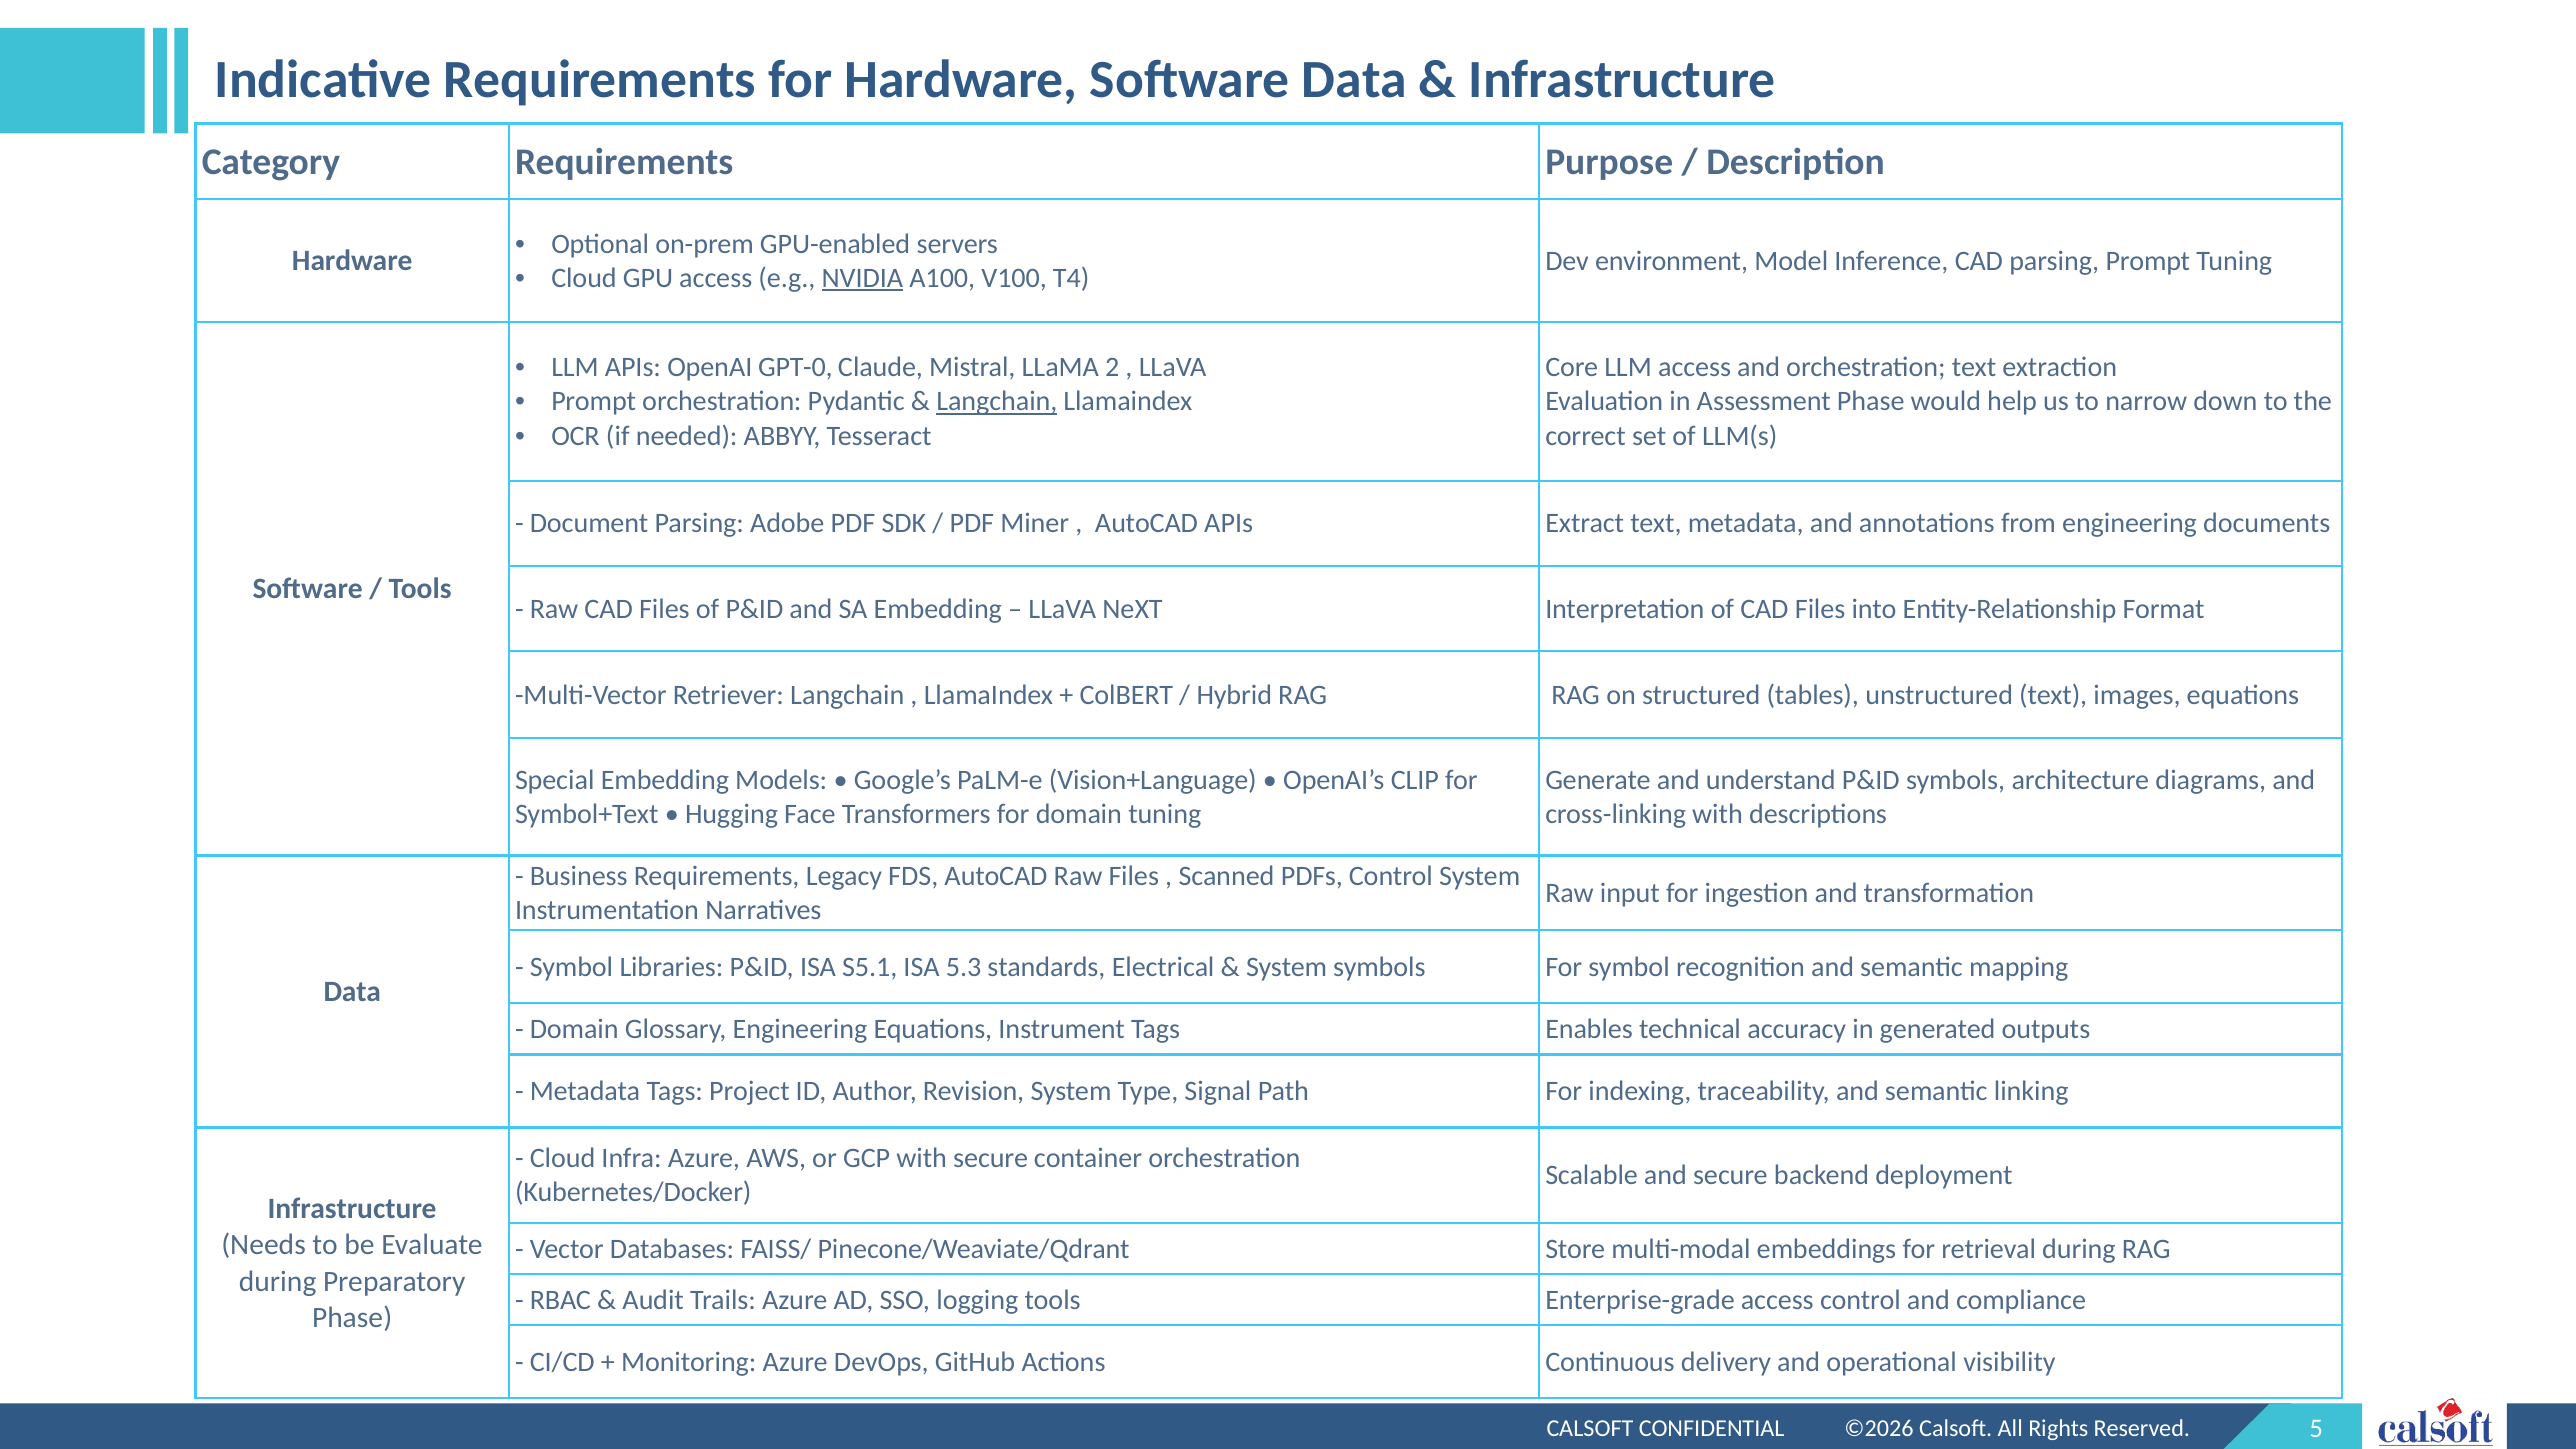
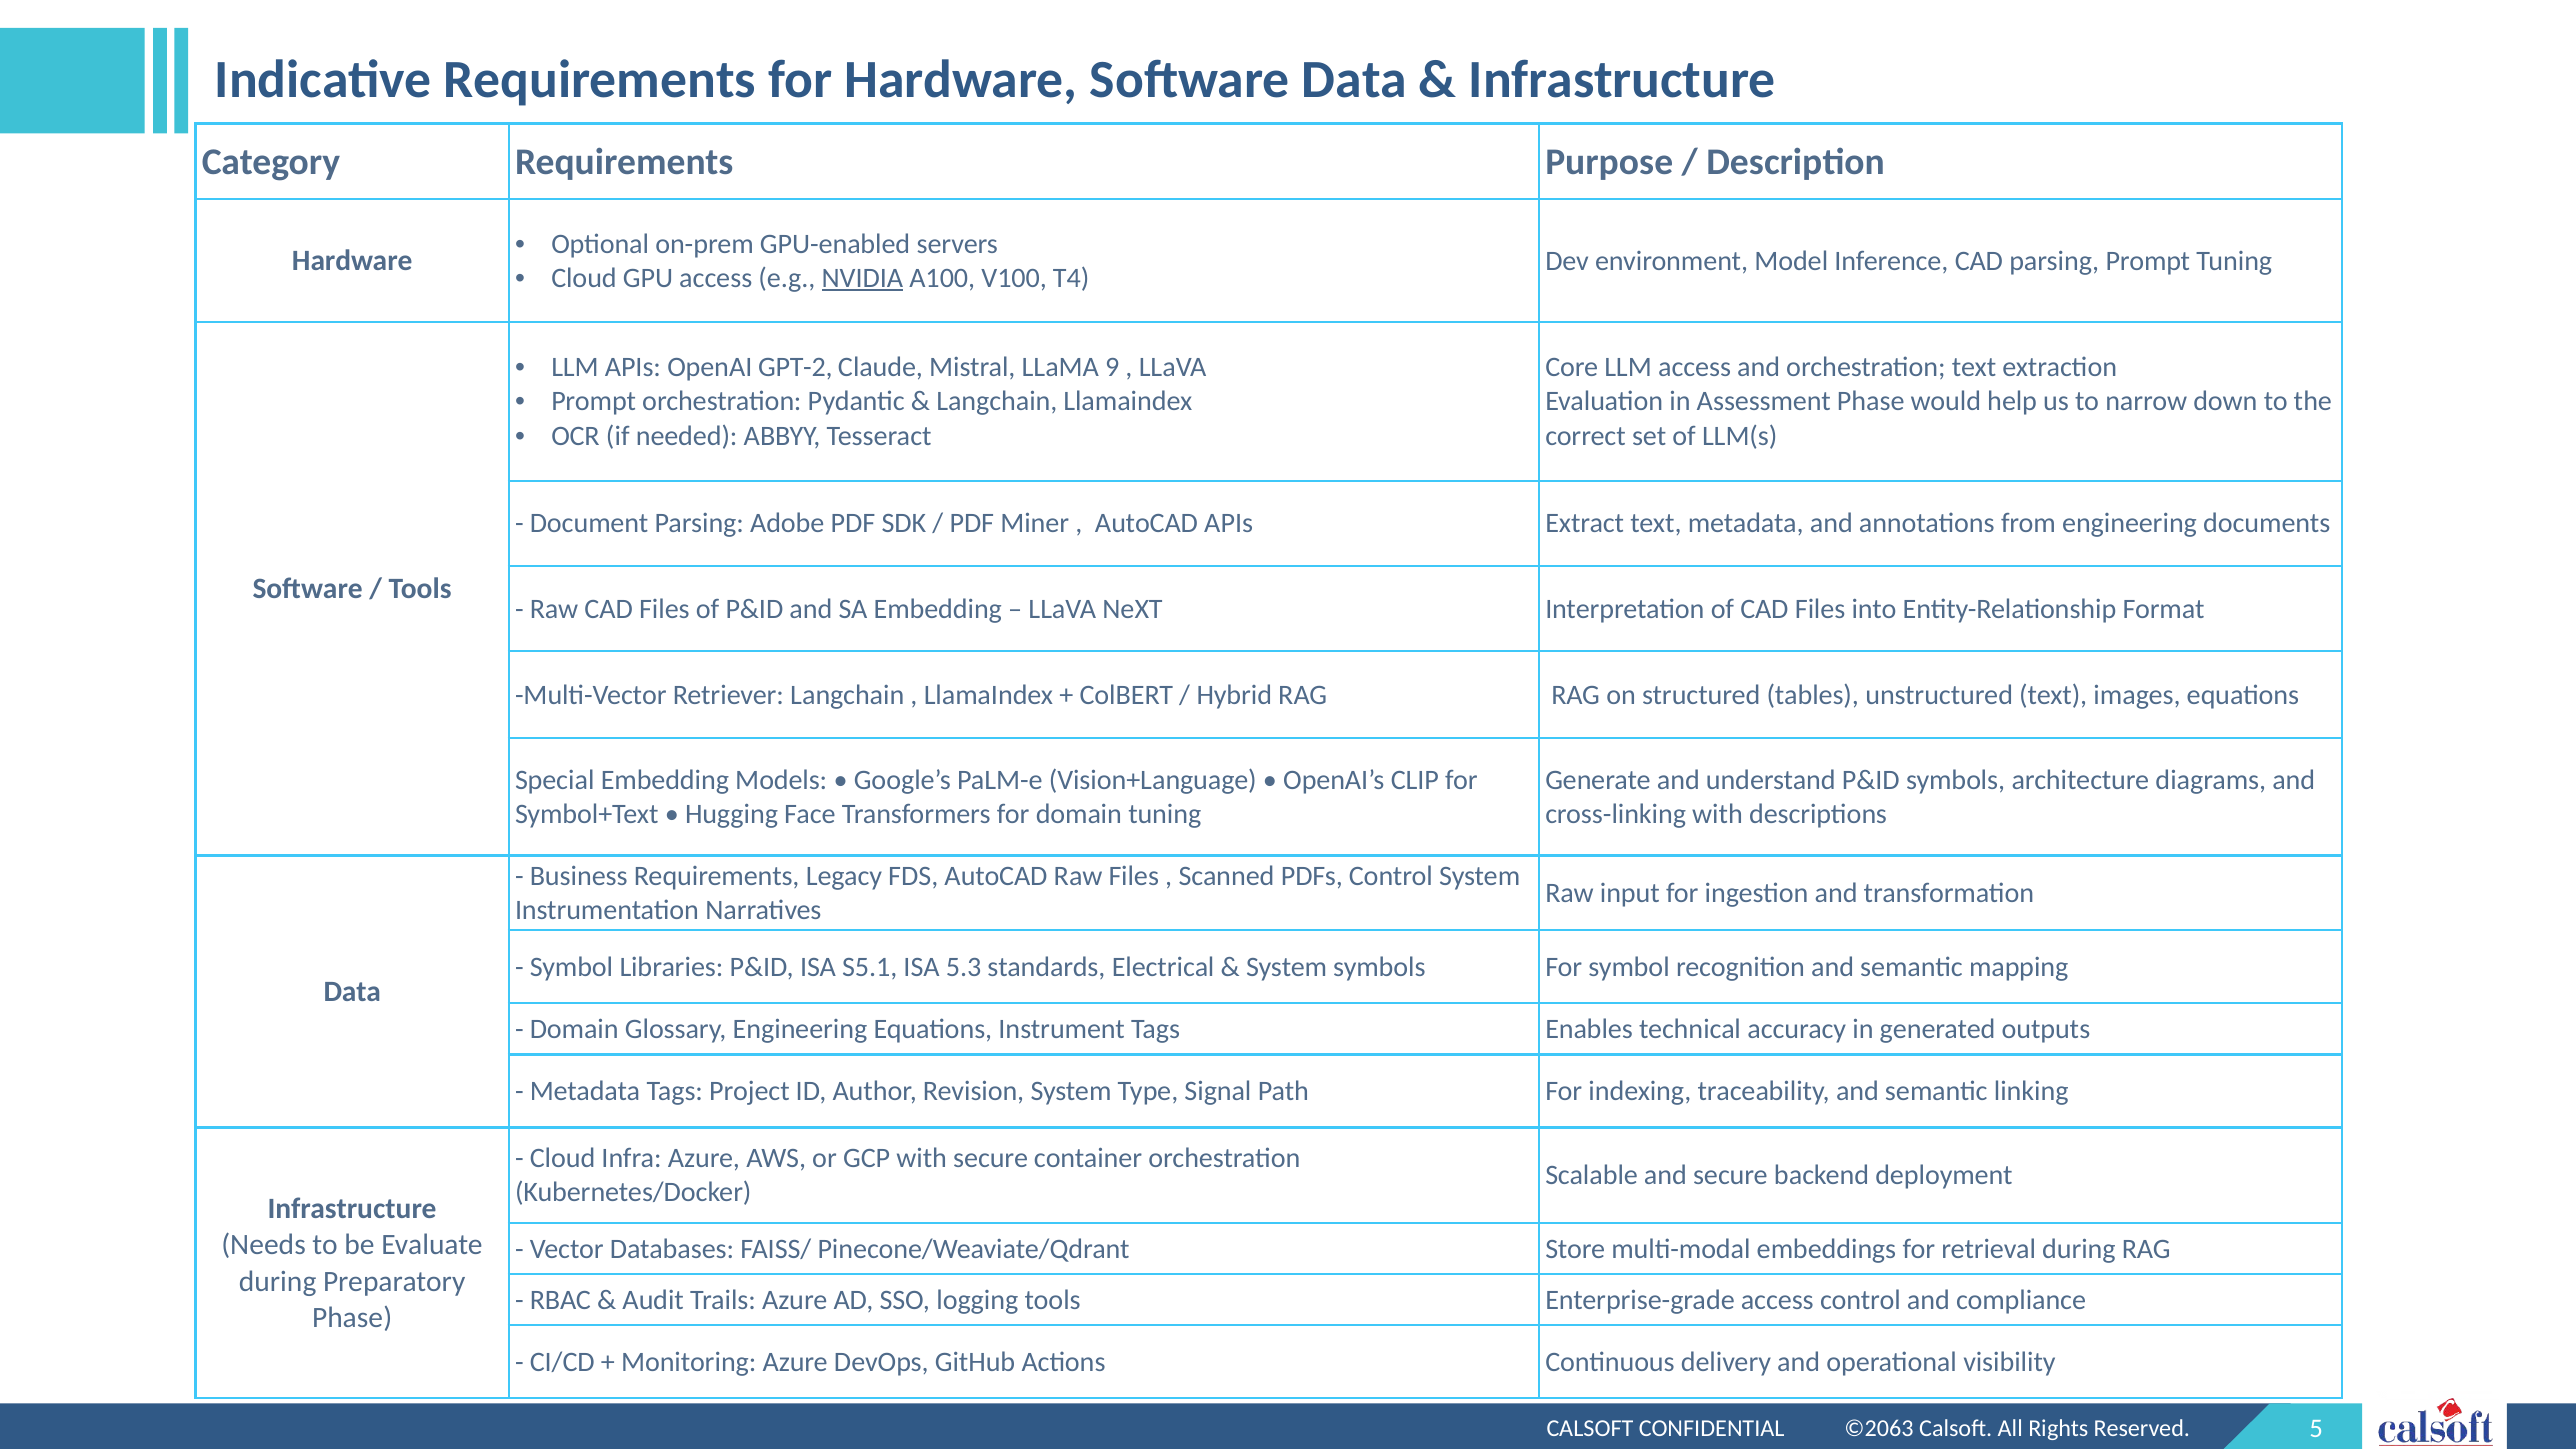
GPT-0: GPT-0 -> GPT-2
2: 2 -> 9
Langchain at (997, 402) underline: present -> none
©2026: ©2026 -> ©2063
